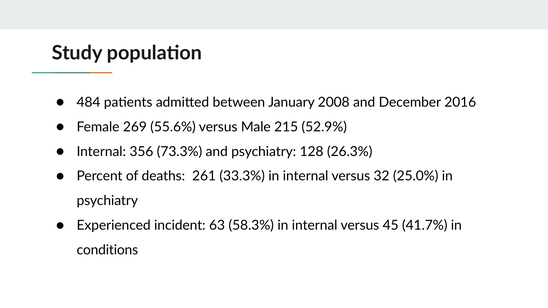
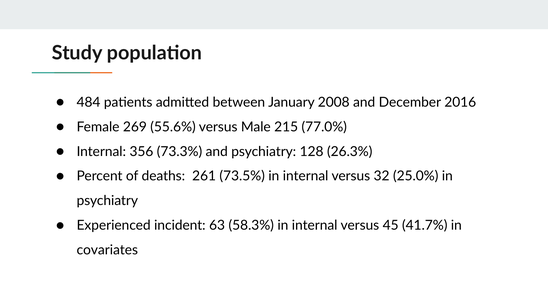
52.9%: 52.9% -> 77.0%
33.3%: 33.3% -> 73.5%
conditions: conditions -> covariates
